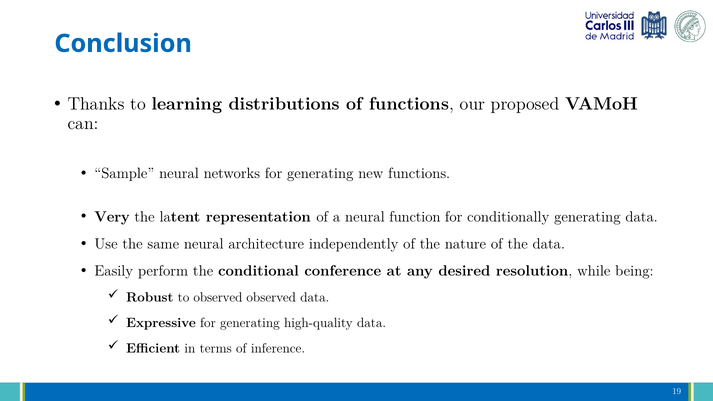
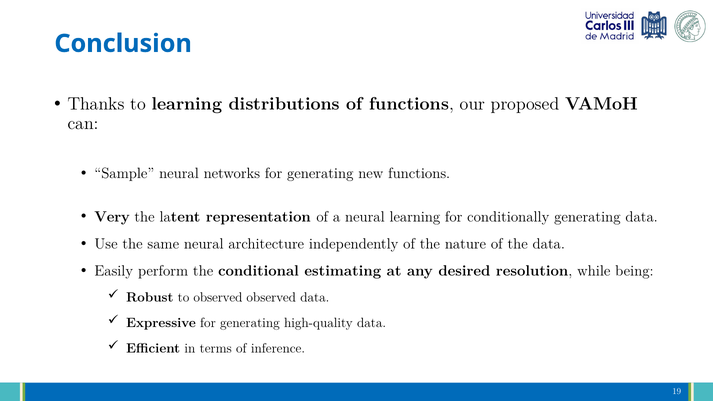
neural function: function -> learning
conference: conference -> estimating
